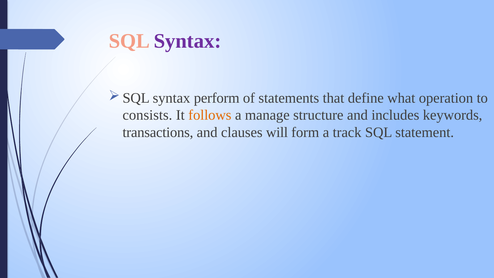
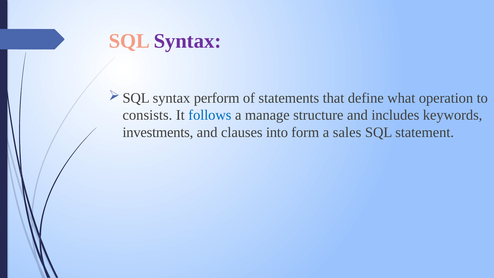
follows colour: orange -> blue
transactions: transactions -> investments
will: will -> into
track: track -> sales
